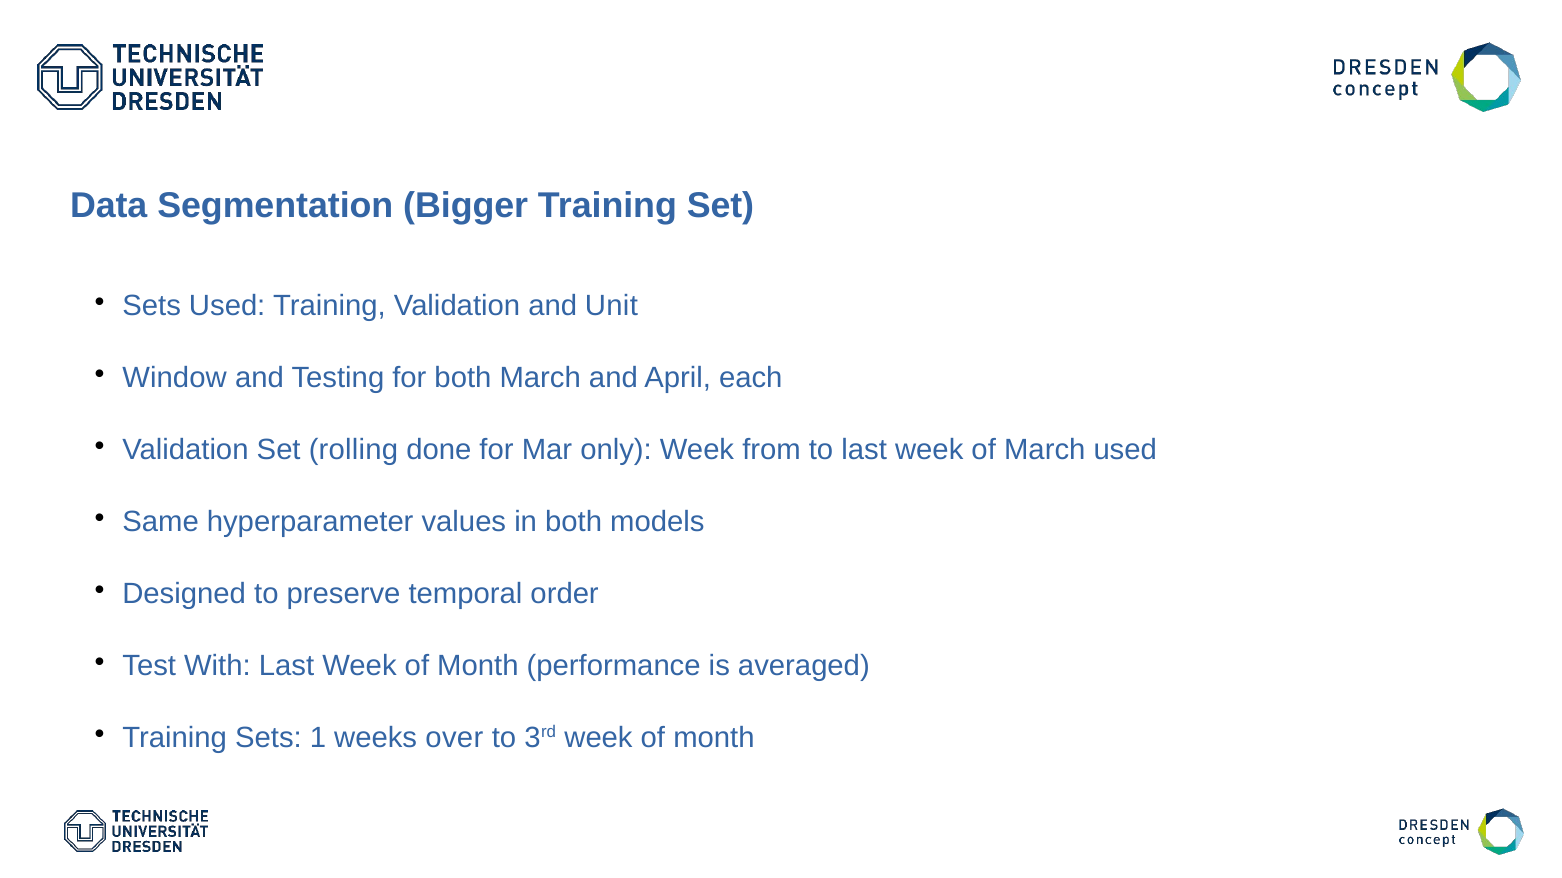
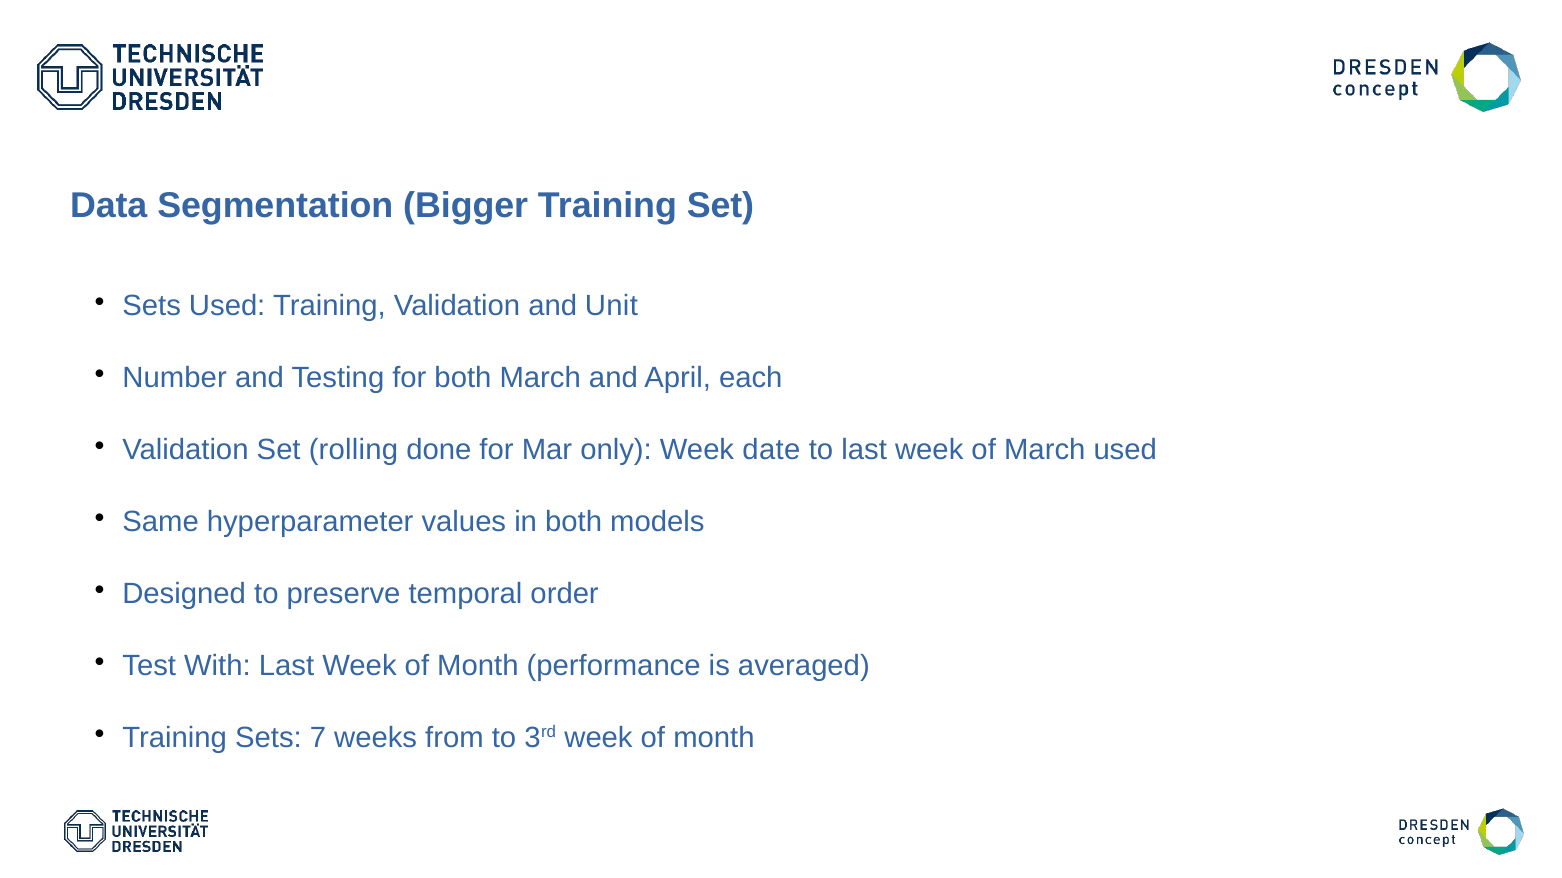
Window: Window -> Number
from: from -> date
1: 1 -> 7
over: over -> from
